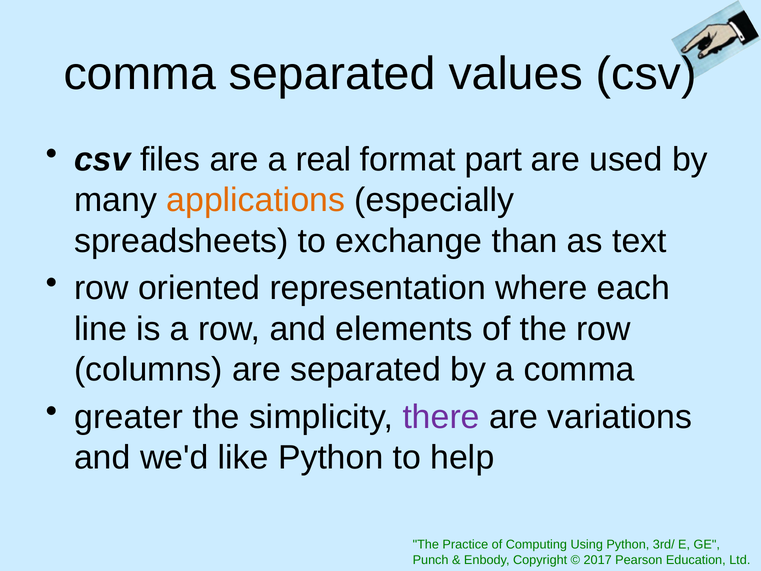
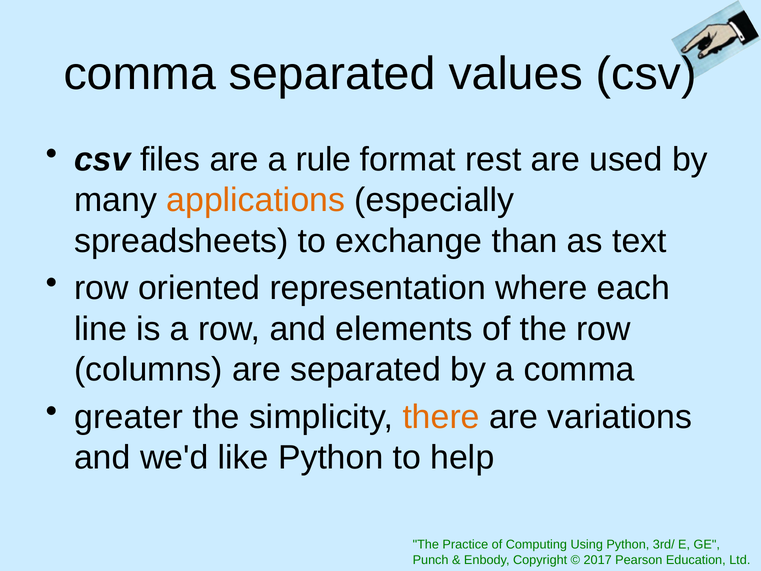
real: real -> rule
part: part -> rest
there colour: purple -> orange
